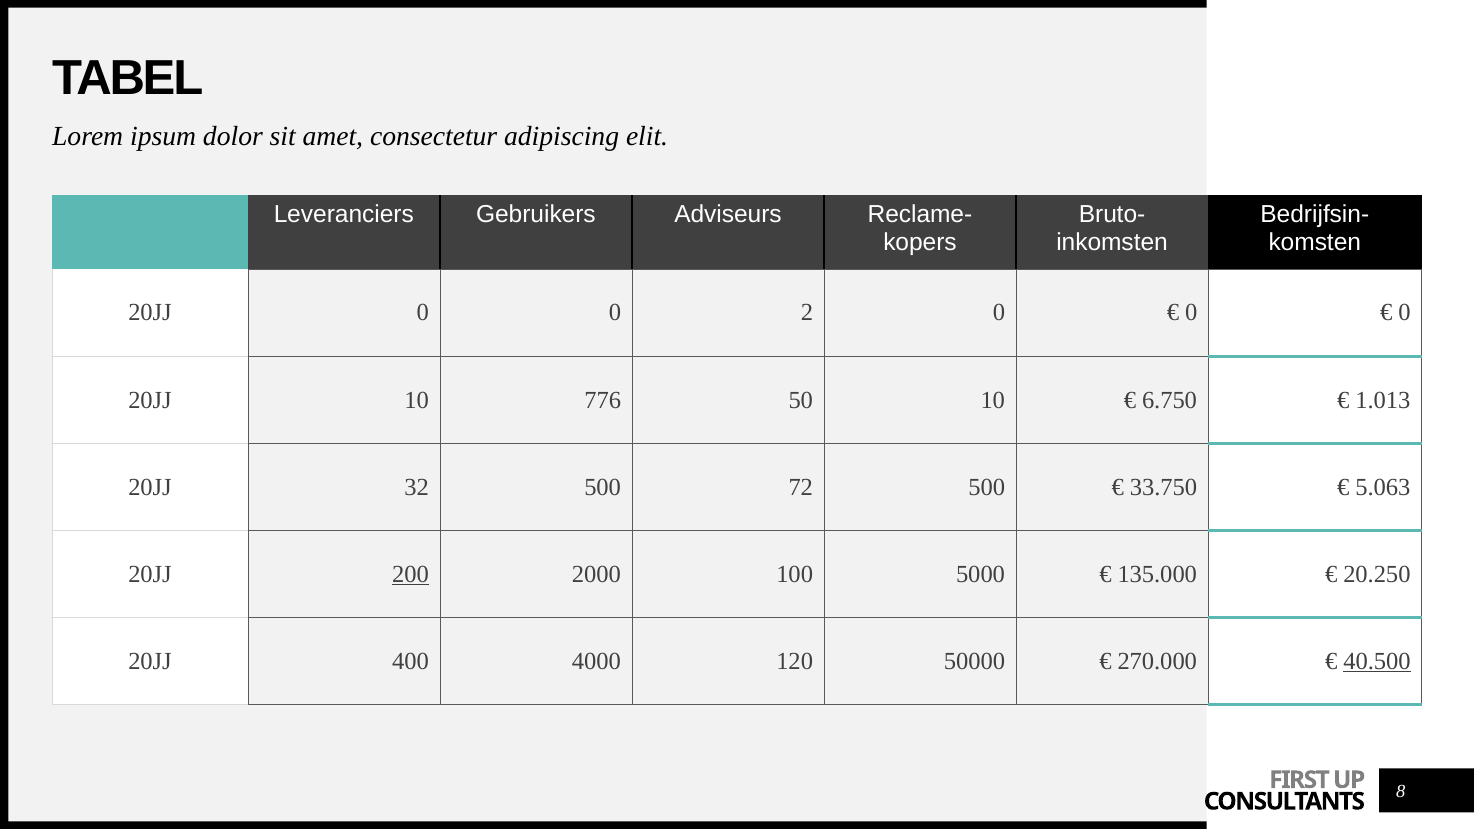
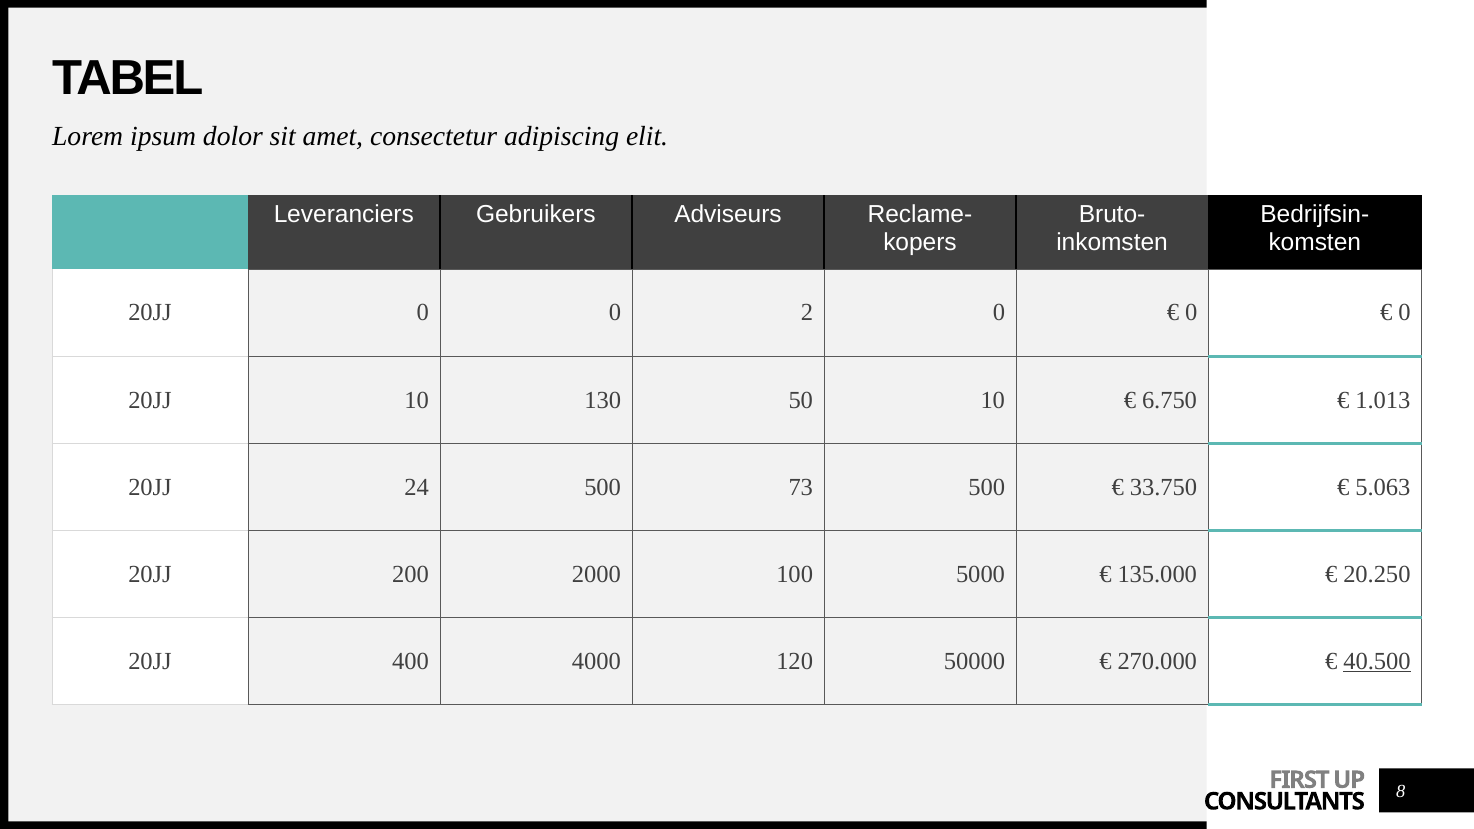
776: 776 -> 130
32: 32 -> 24
72: 72 -> 73
200 underline: present -> none
